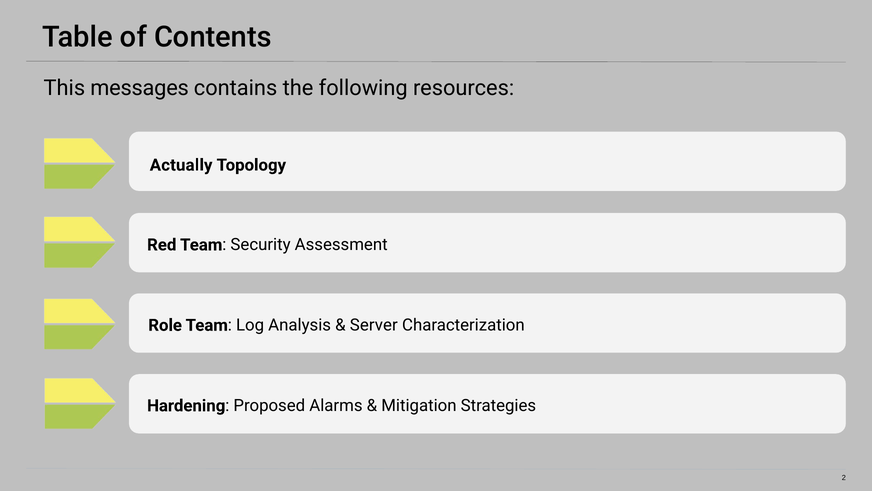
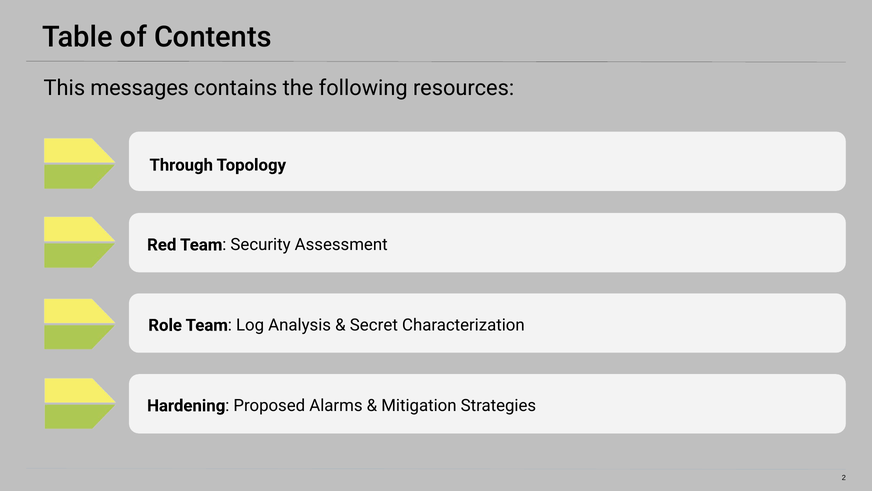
Actually: Actually -> Through
Server: Server -> Secret
